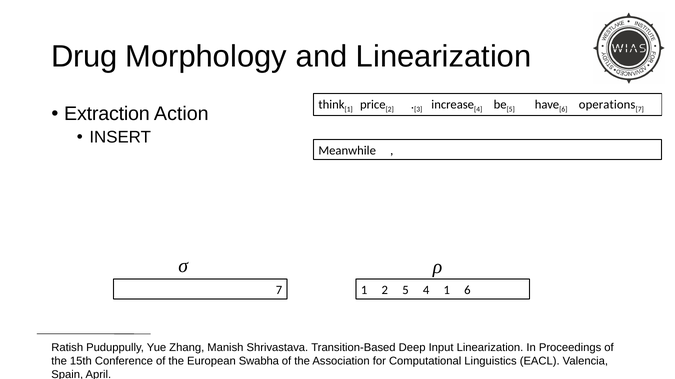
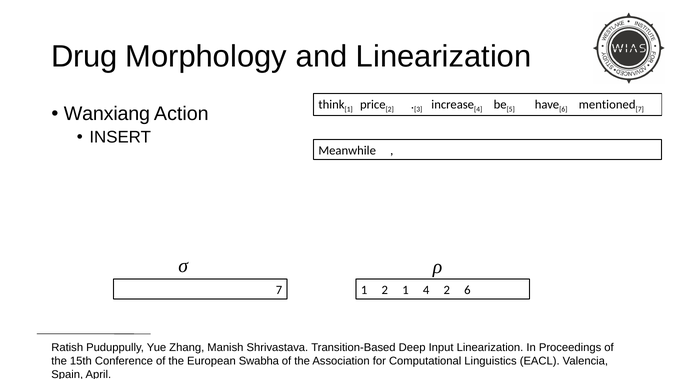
operations: operations -> mentioned
Extraction: Extraction -> Wanxiang
2 5: 5 -> 1
4 1: 1 -> 2
